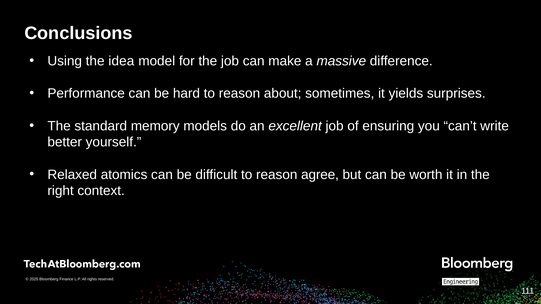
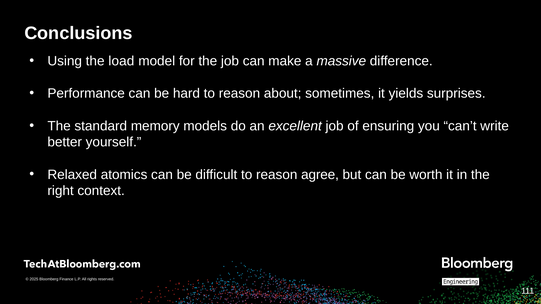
idea: idea -> load
